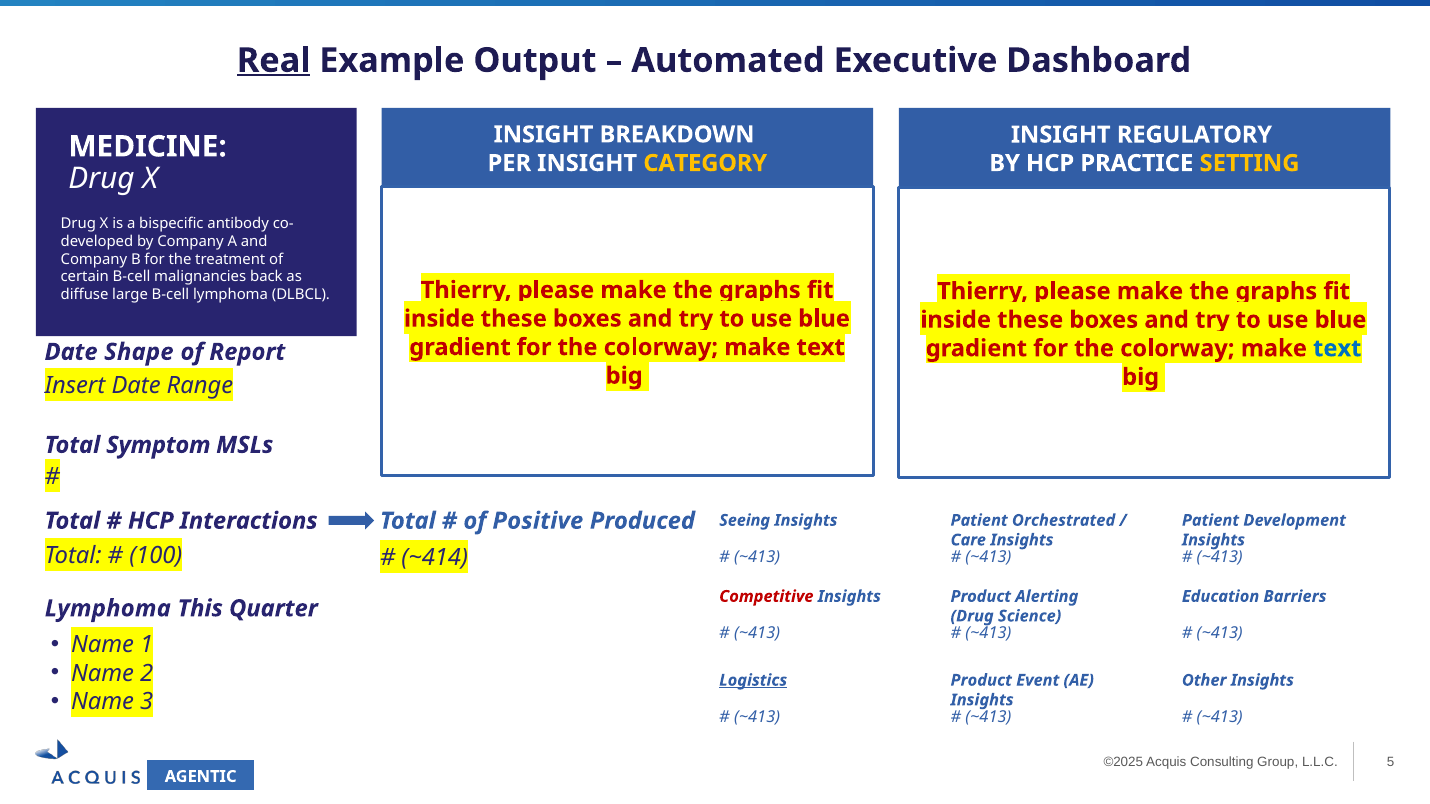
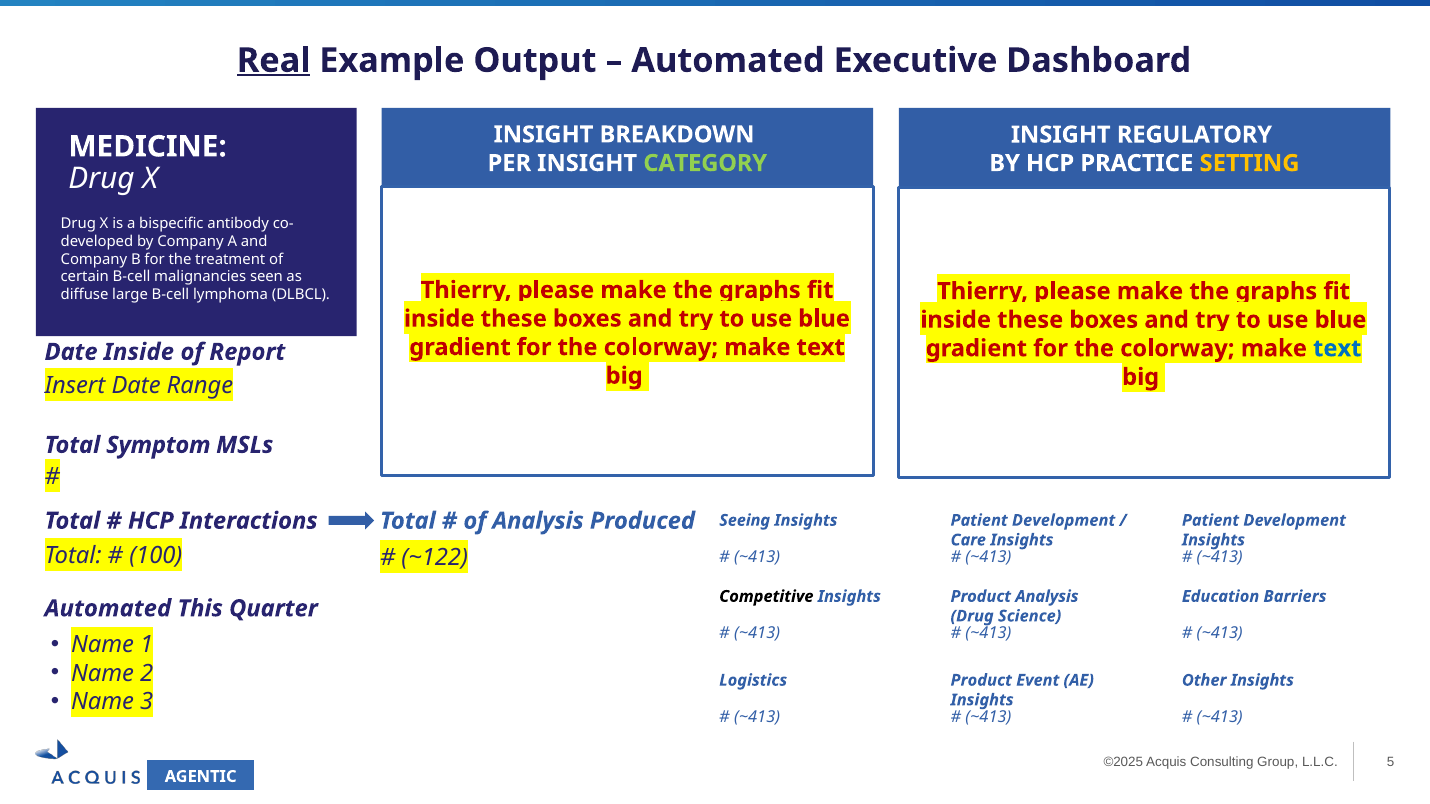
CATEGORY colour: yellow -> light green
back: back -> seen
Date Shape: Shape -> Inside
of Positive: Positive -> Analysis
Orchestrated at (1064, 521): Orchestrated -> Development
~414: ~414 -> ~122
Competitive colour: red -> black
Product Alerting: Alerting -> Analysis
Lymphoma at (108, 609): Lymphoma -> Automated
Logistics underline: present -> none
